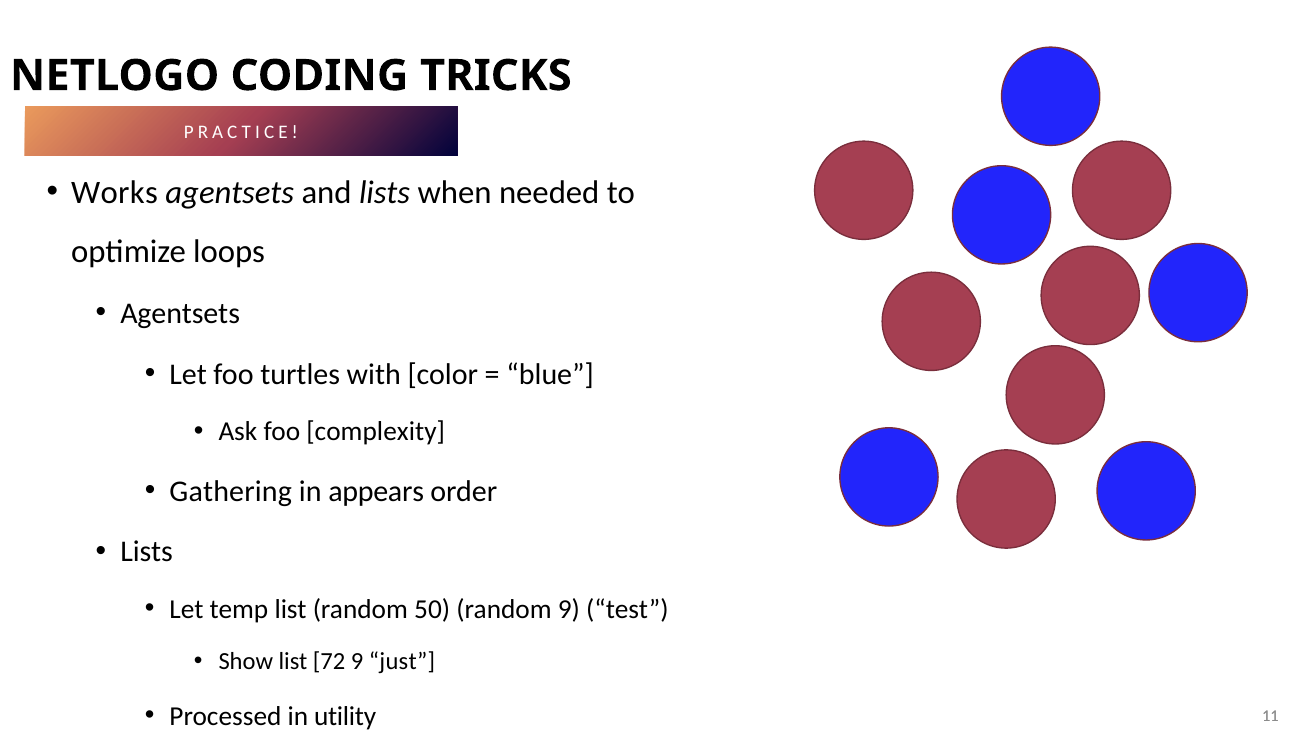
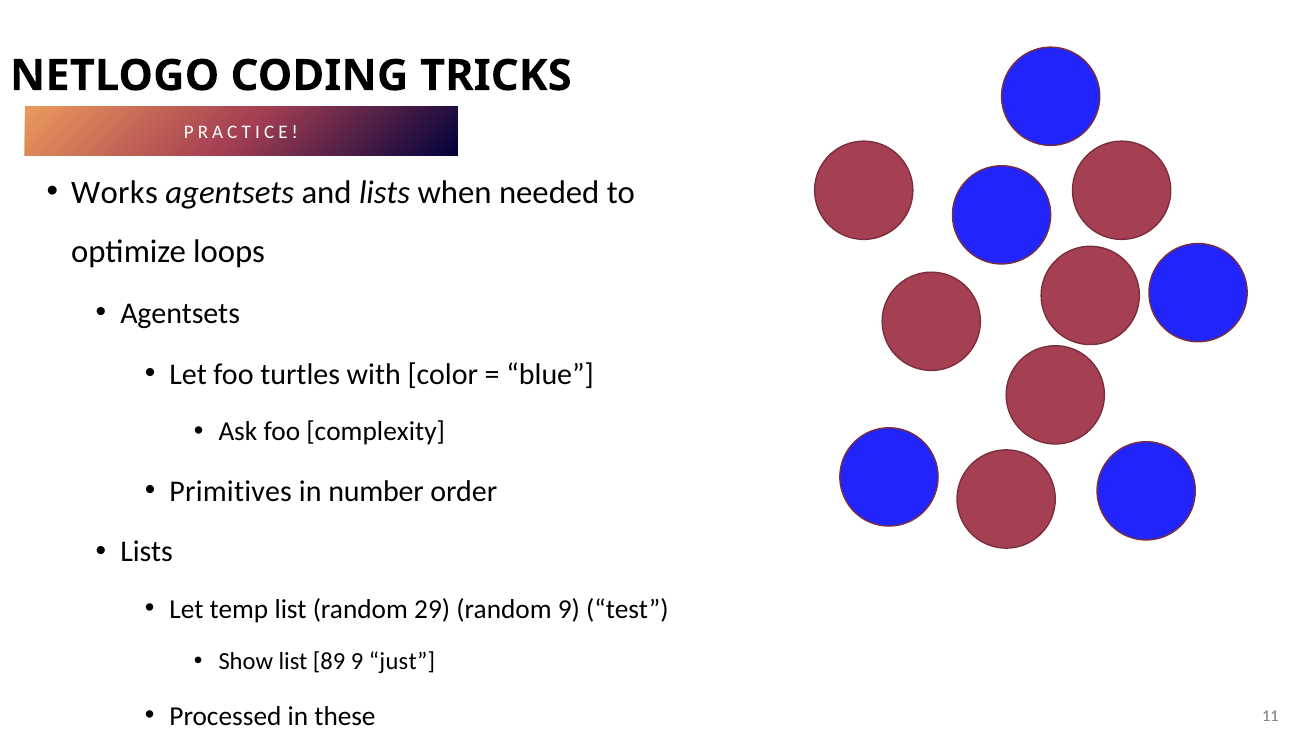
Gathering: Gathering -> Primitives
appears: appears -> number
50: 50 -> 29
72: 72 -> 89
utility: utility -> these
